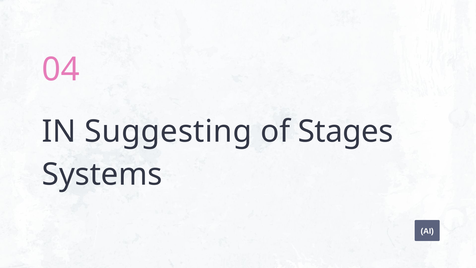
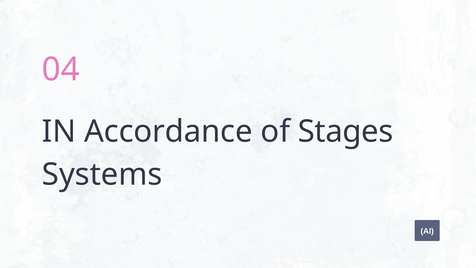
Suggesting: Suggesting -> Accordance
